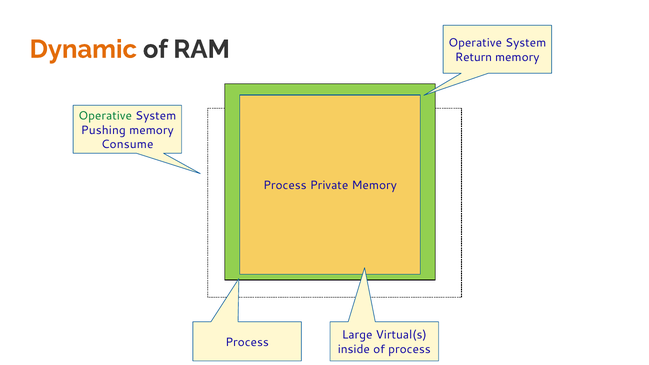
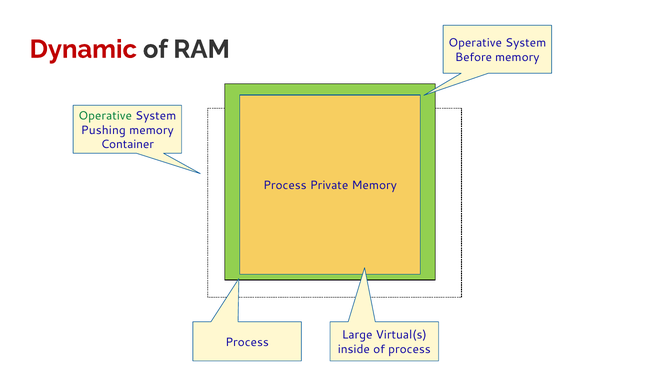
Dynamic colour: orange -> red
Return: Return -> Before
Consume: Consume -> Container
